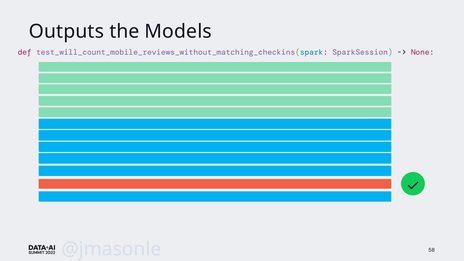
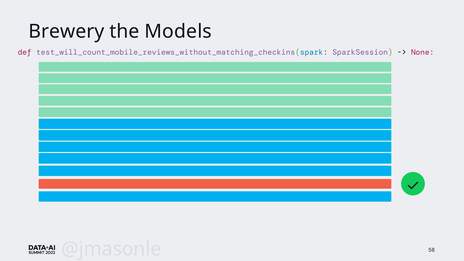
Outputs: Outputs -> Brewery
